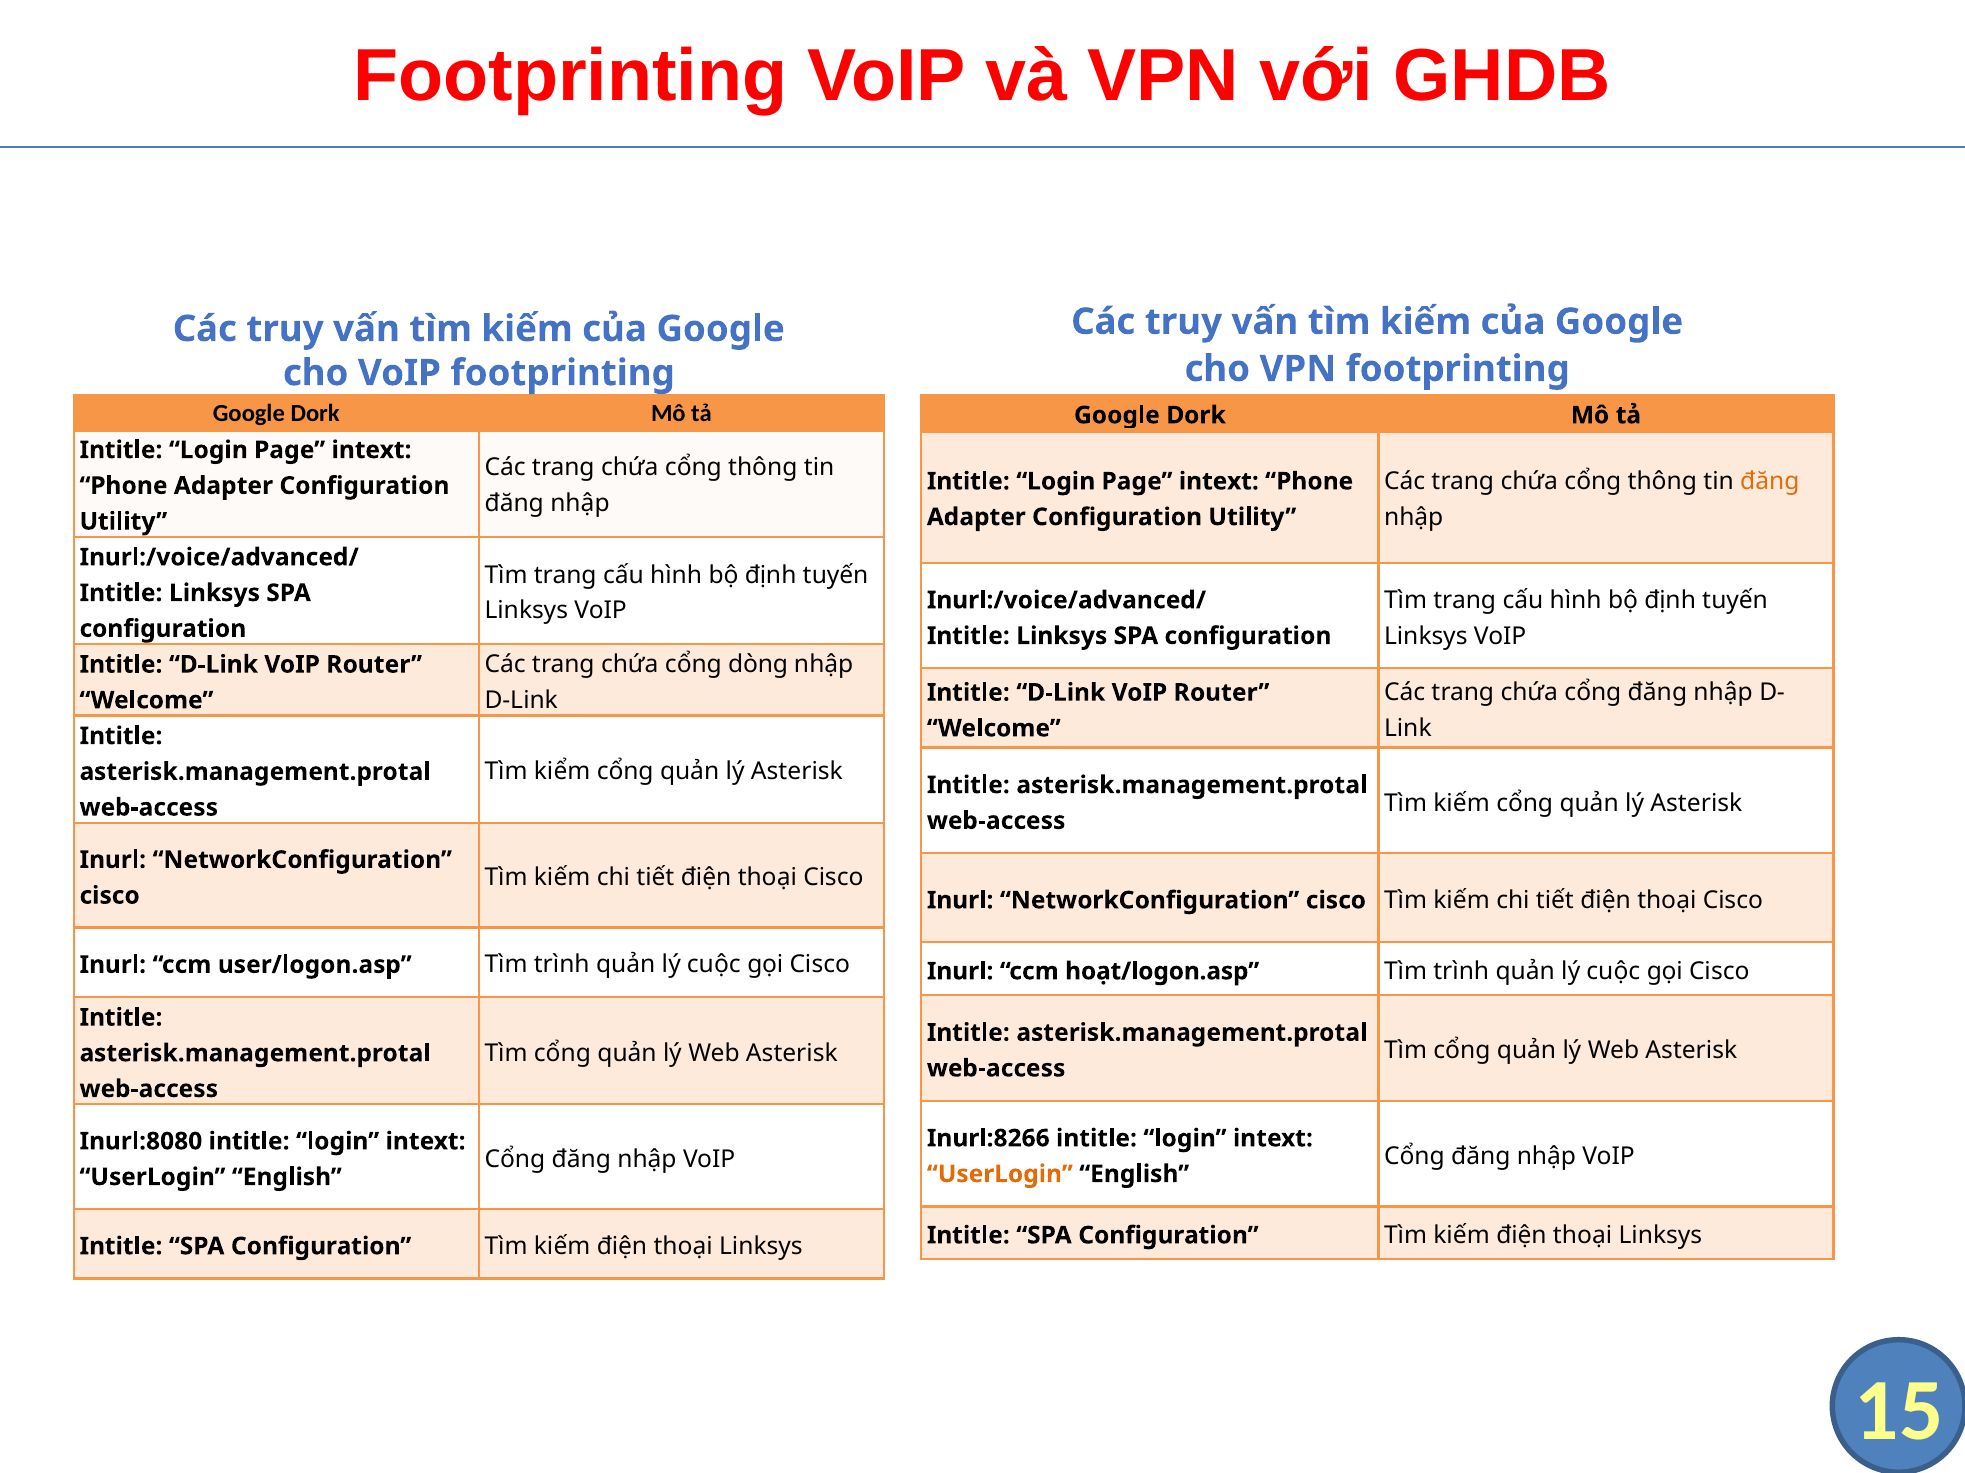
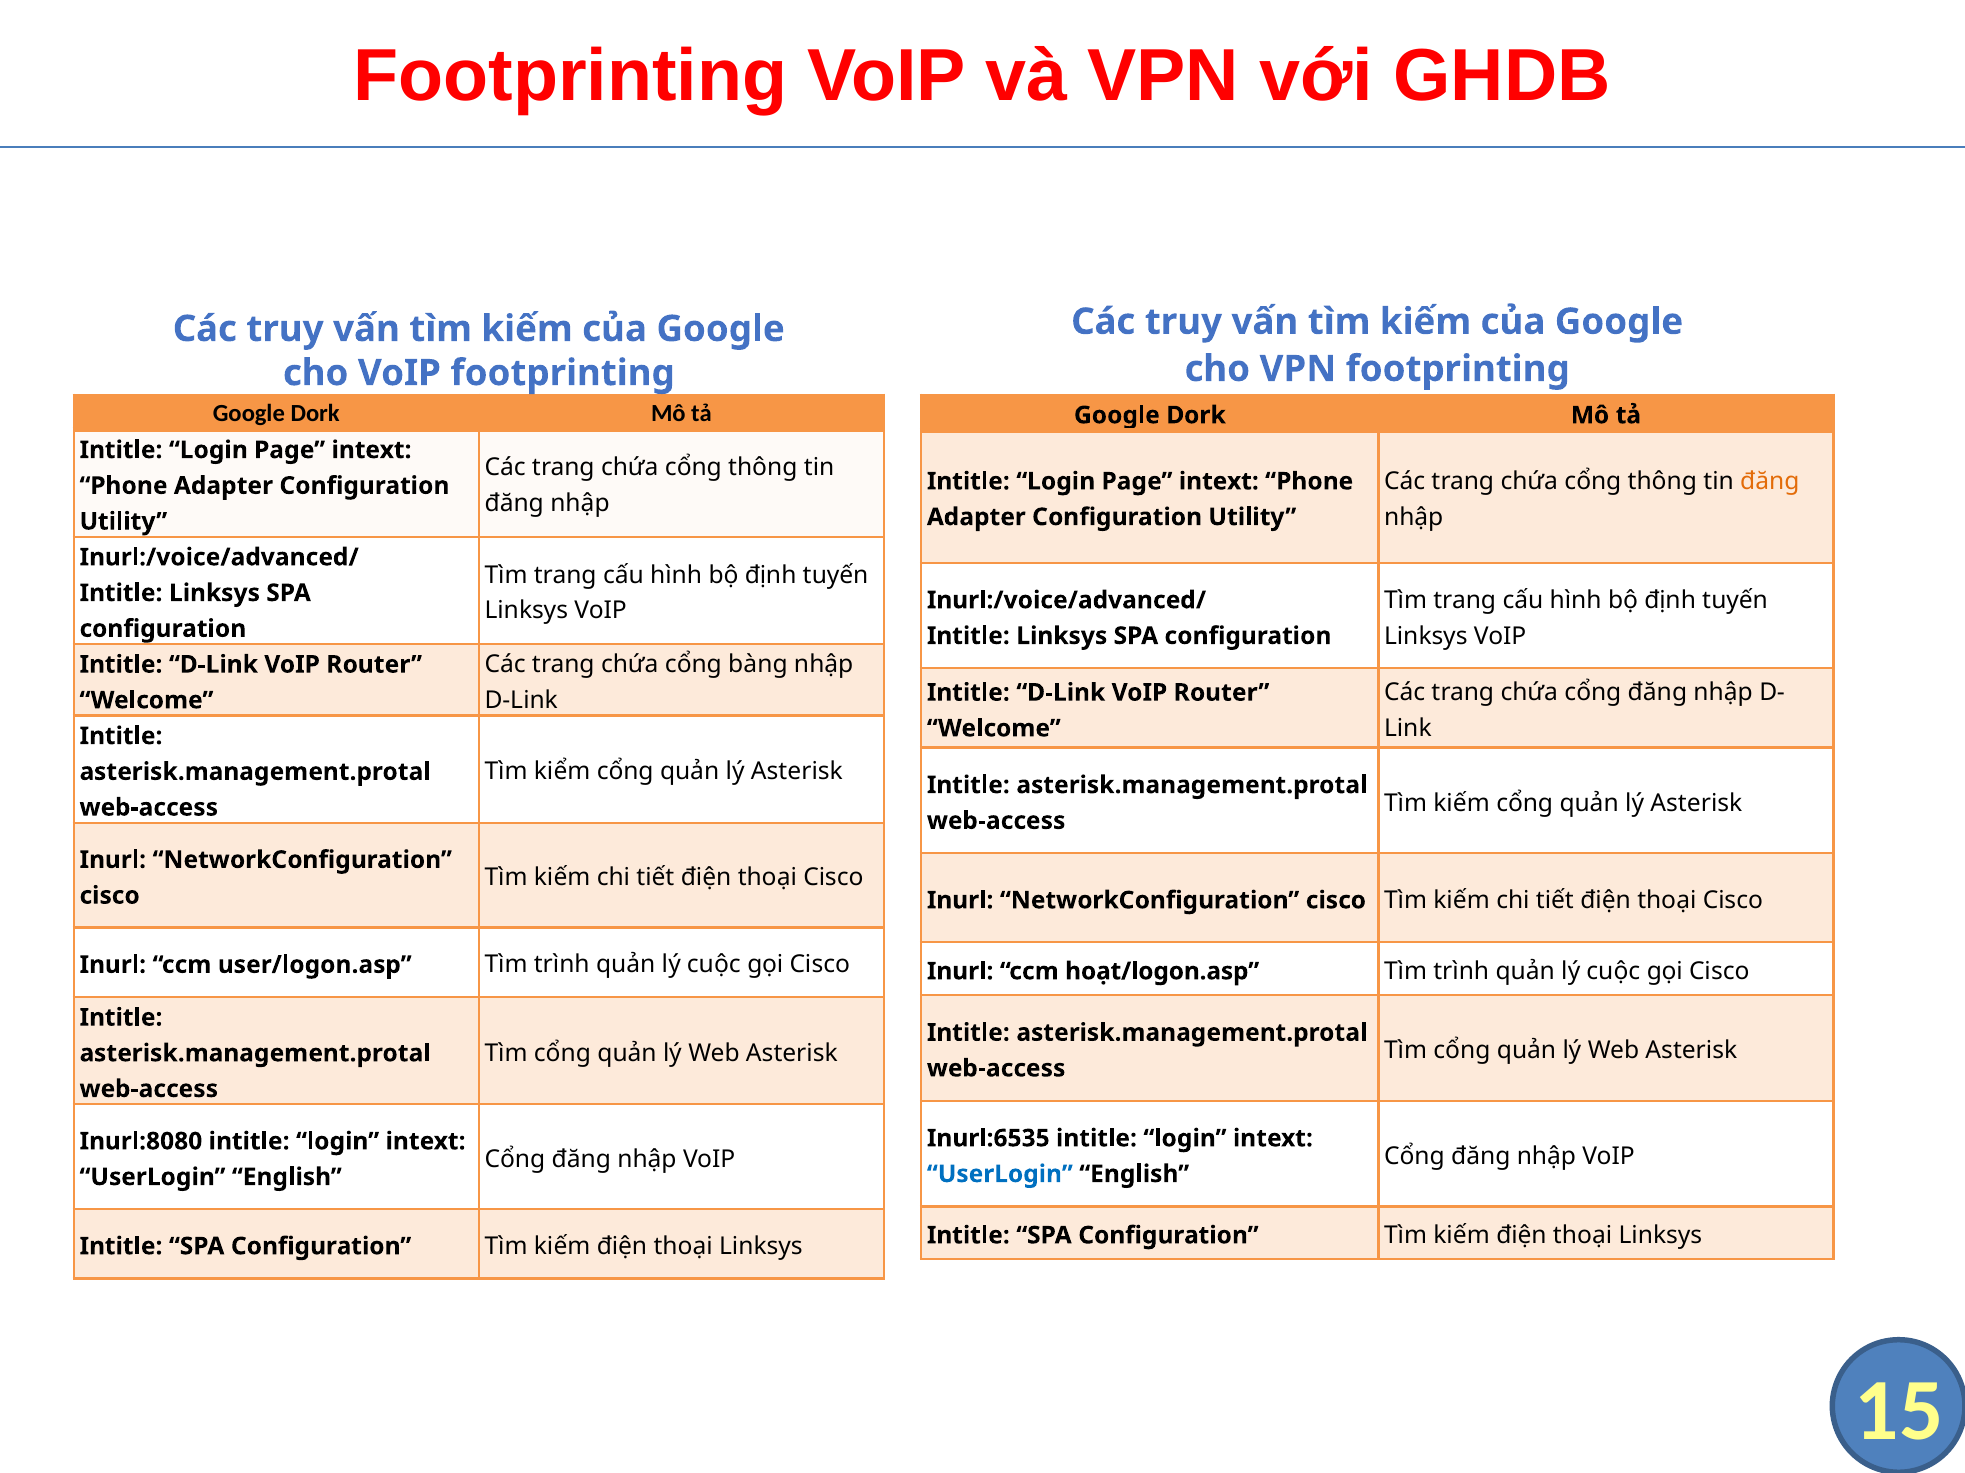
dòng: dòng -> bàng
Inurl:8266: Inurl:8266 -> Inurl:6535
UserLogin at (1000, 1175) colour: orange -> blue
